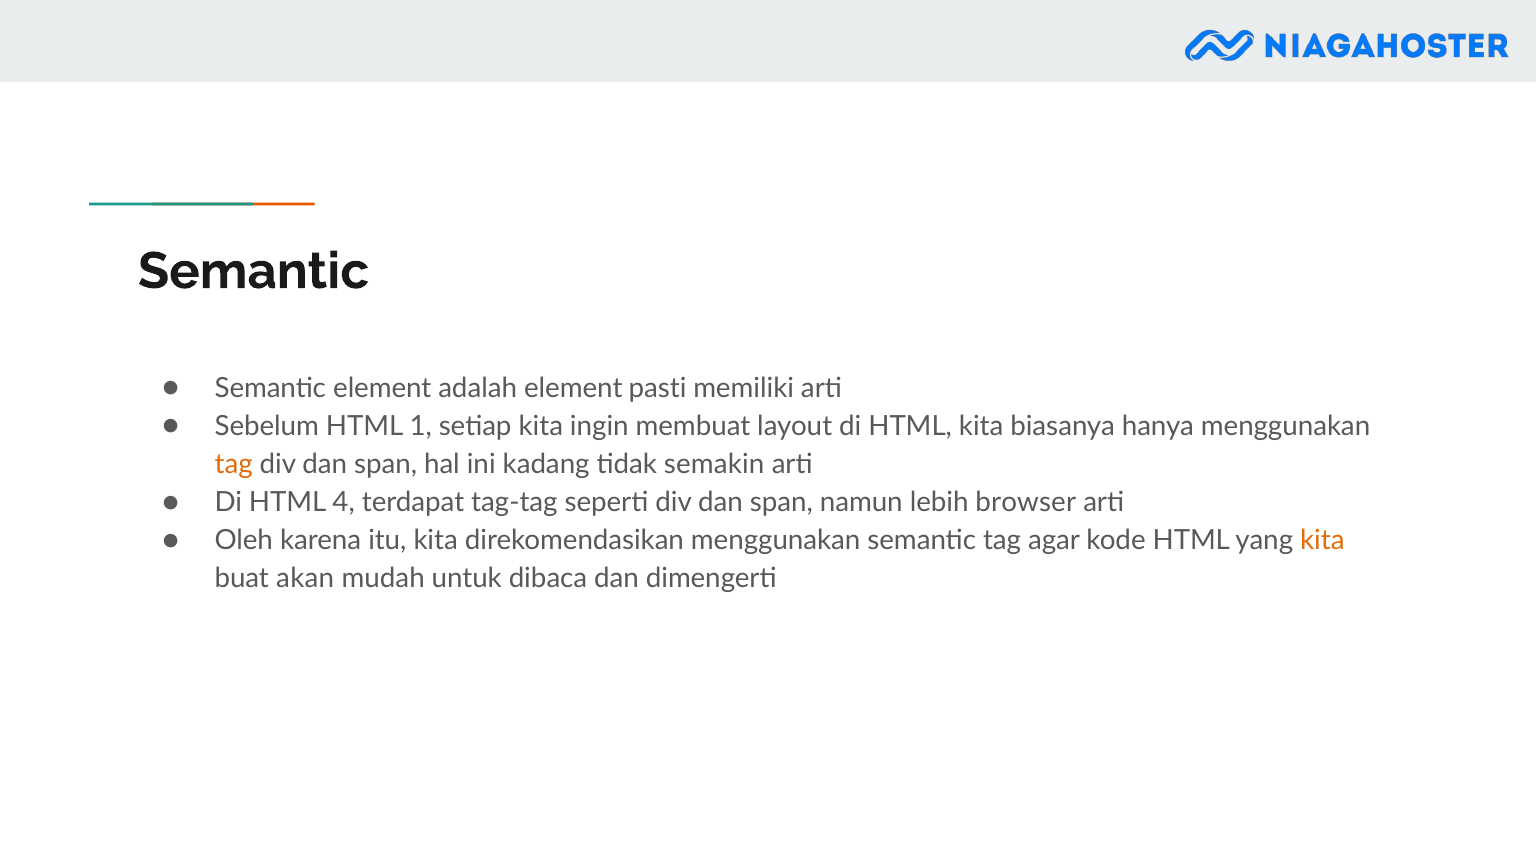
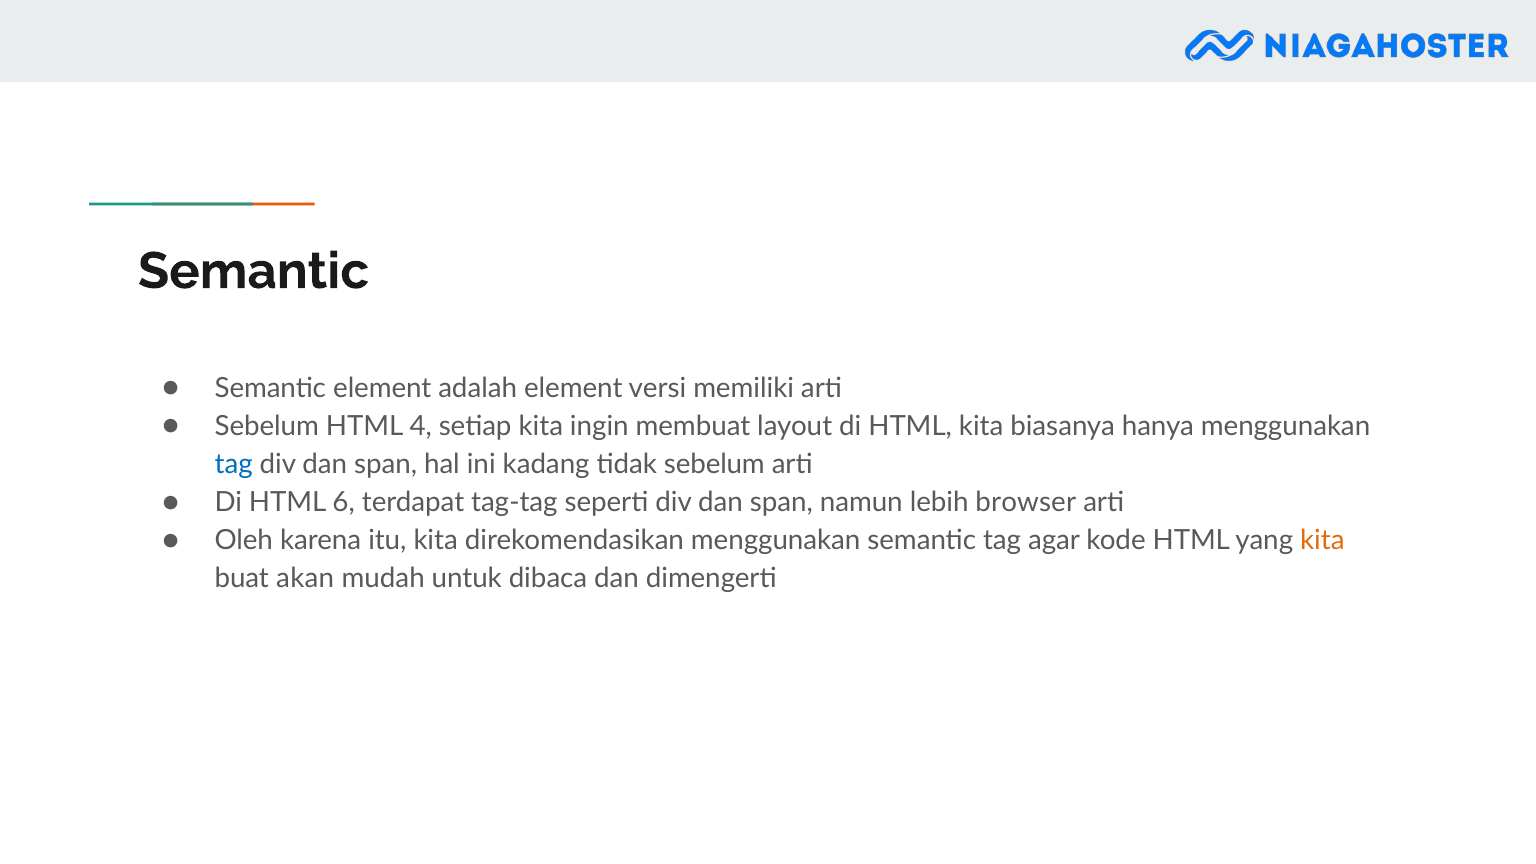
pasti: pasti -> versi
1: 1 -> 4
tag at (234, 464) colour: orange -> blue
tidak semakin: semakin -> sebelum
4: 4 -> 6
